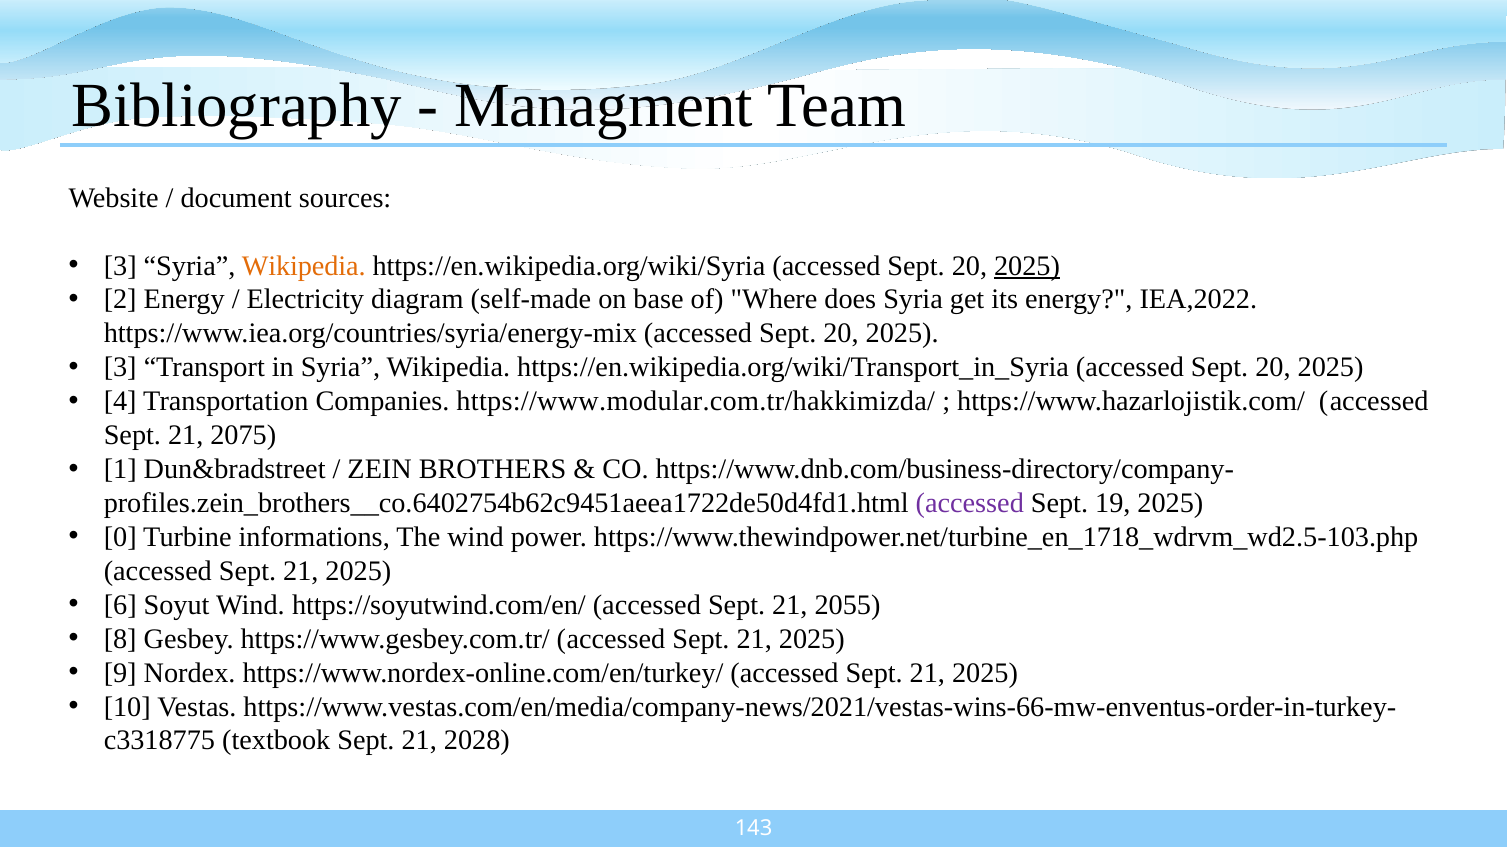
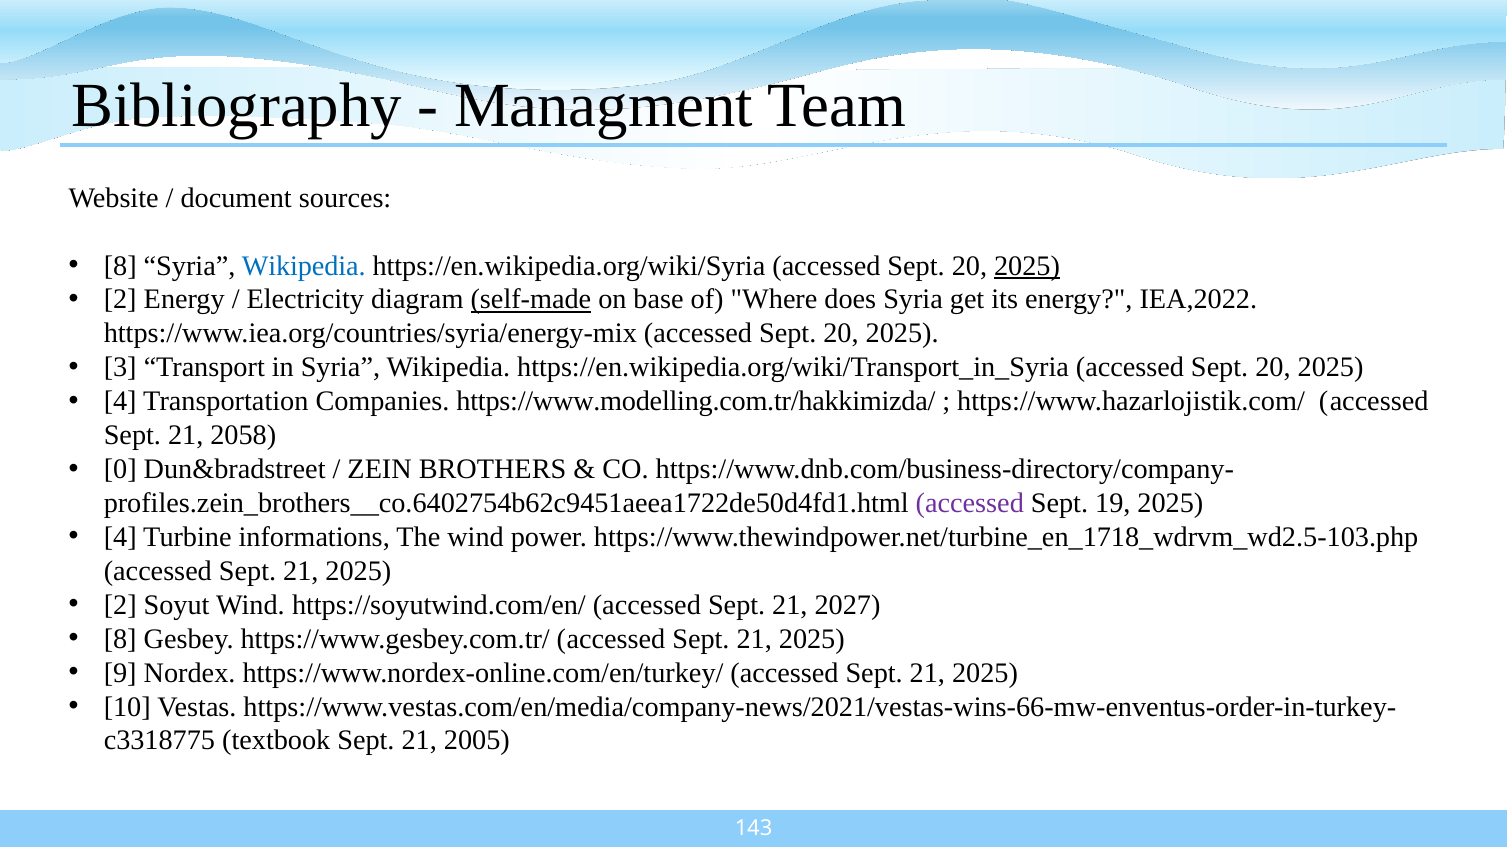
3 at (120, 266): 3 -> 8
Wikipedia at (304, 266) colour: orange -> blue
self-made underline: none -> present
https://www.modular.com.tr/hakkimizda/: https://www.modular.com.tr/hakkimizda/ -> https://www.modelling.com.tr/hakkimizda/
2075: 2075 -> 2058
1: 1 -> 0
0 at (120, 537): 0 -> 4
6 at (120, 605): 6 -> 2
2055: 2055 -> 2027
2028: 2028 -> 2005
